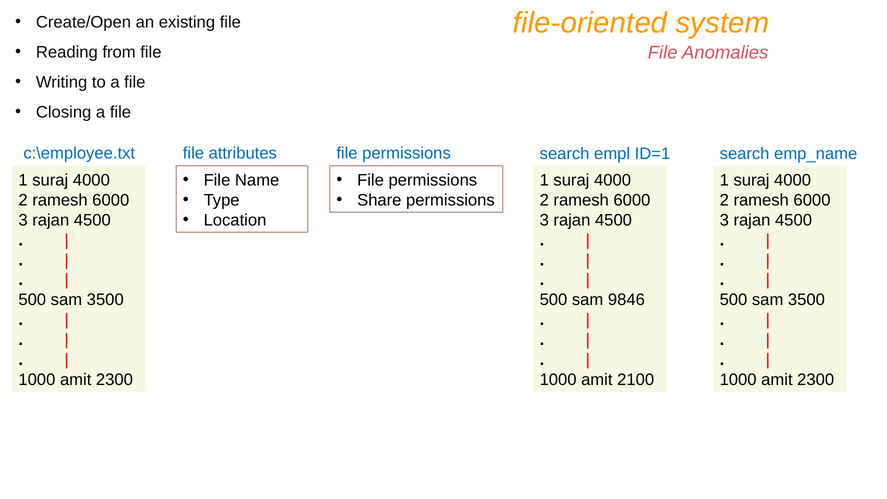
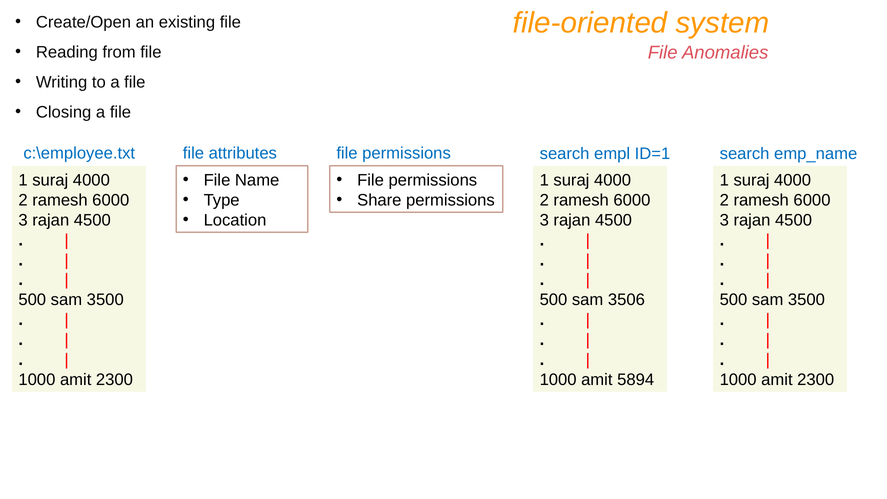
9846: 9846 -> 3506
2100: 2100 -> 5894
